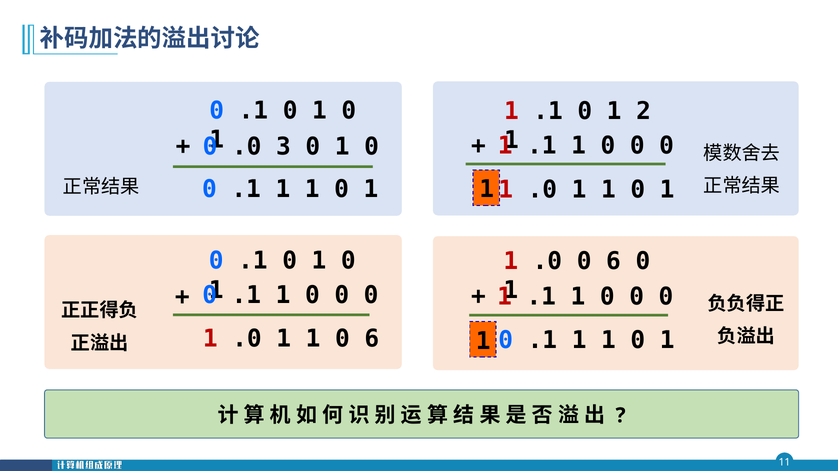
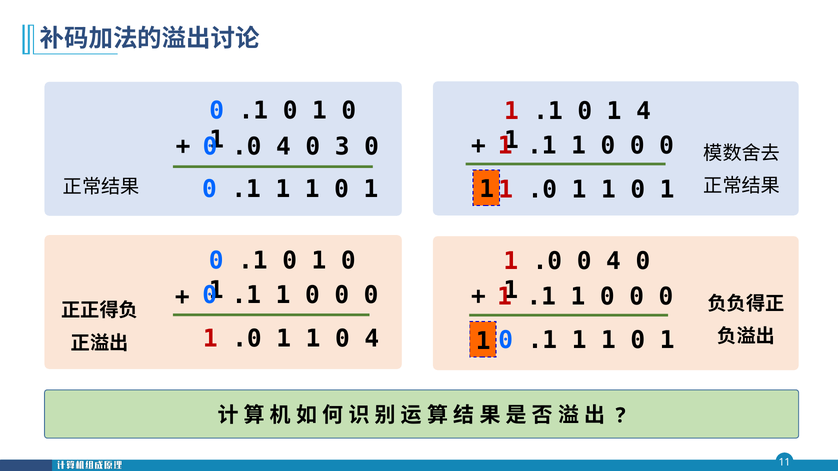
1 2: 2 -> 4
.0 3: 3 -> 4
1 at (342, 147): 1 -> 3
.0 0 6: 6 -> 4
1 0 6: 6 -> 4
